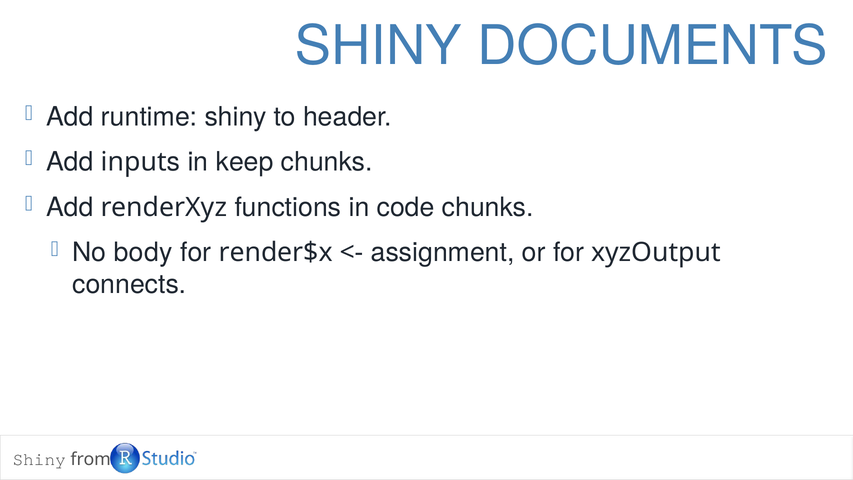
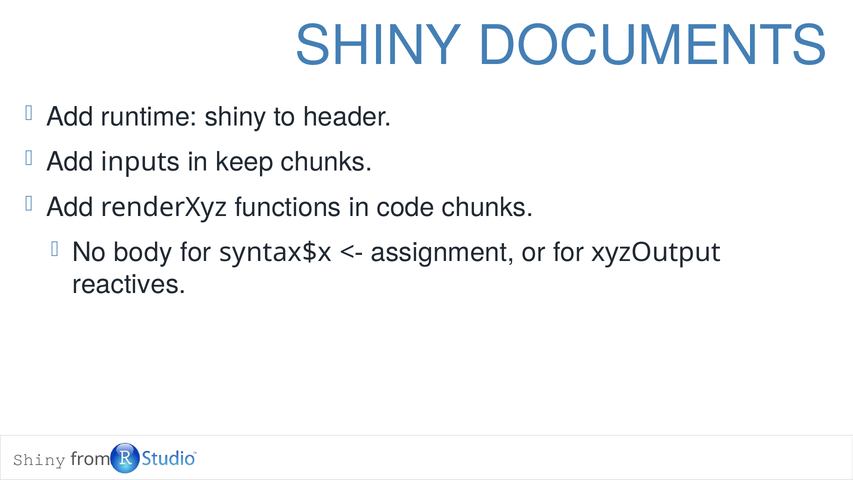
render$x: render$x -> syntax$x
connects: connects -> reactives
